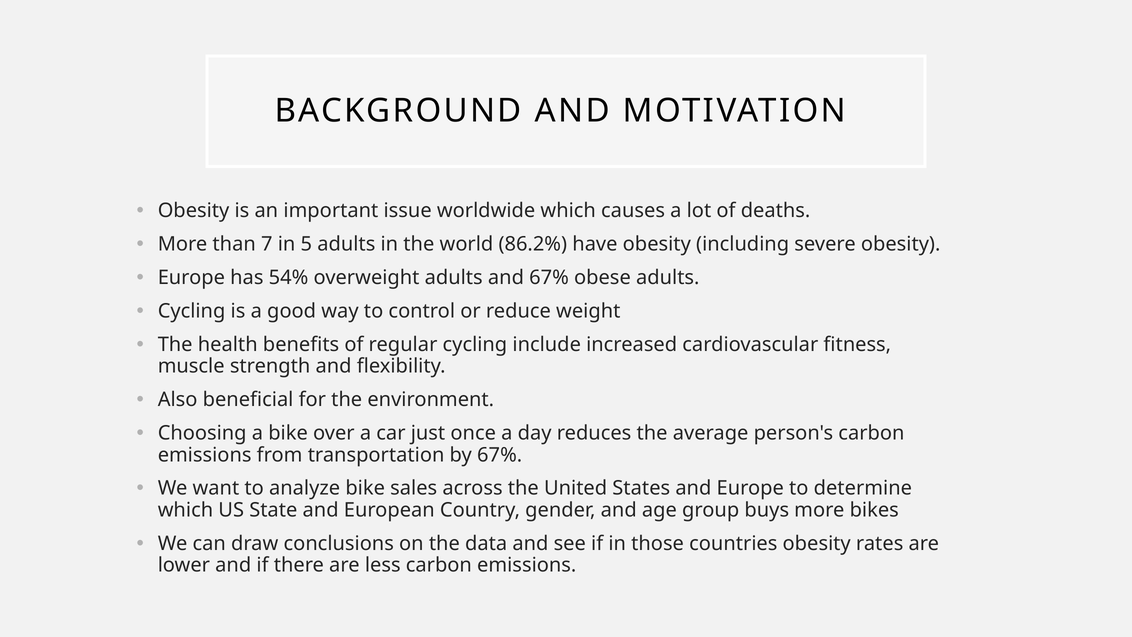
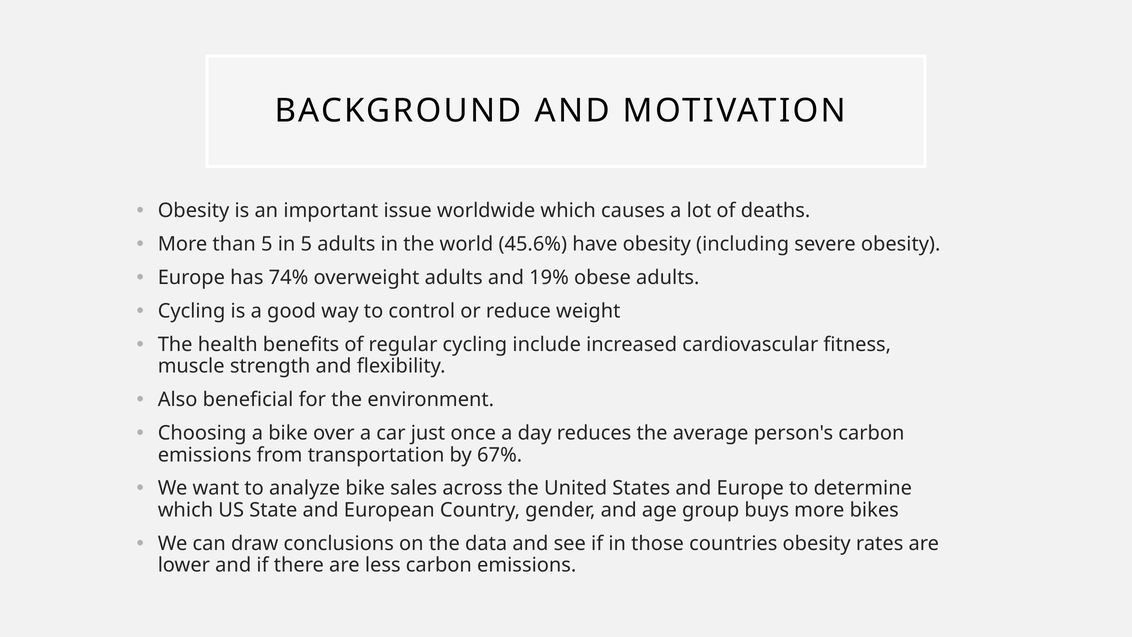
than 7: 7 -> 5
86.2%: 86.2% -> 45.6%
54%: 54% -> 74%
and 67%: 67% -> 19%
